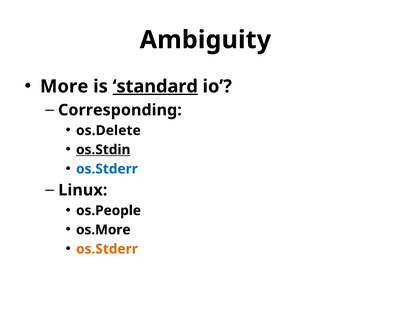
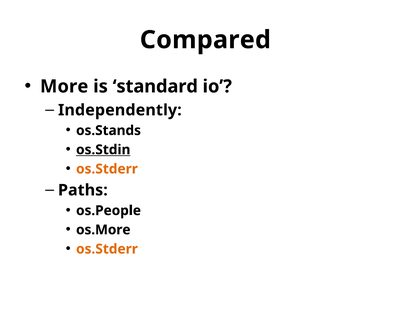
Ambiguity: Ambiguity -> Compared
standard underline: present -> none
Corresponding: Corresponding -> Independently
os.Delete: os.Delete -> os.Stands
os.Stderr at (107, 169) colour: blue -> orange
Linux: Linux -> Paths
